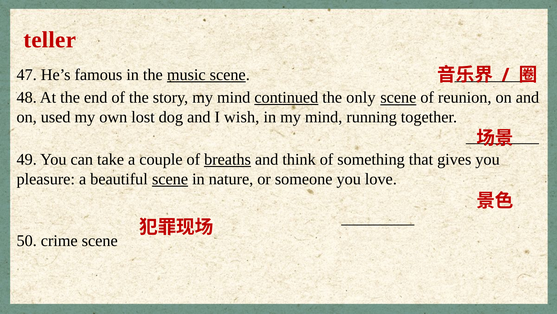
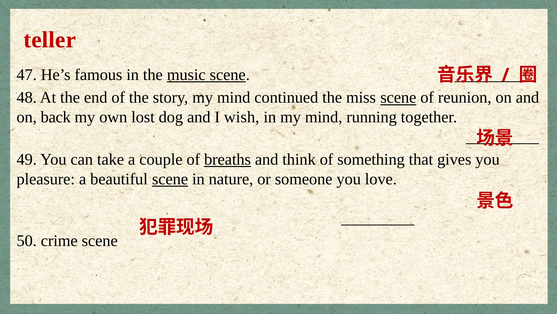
continued underline: present -> none
only: only -> miss
used: used -> back
